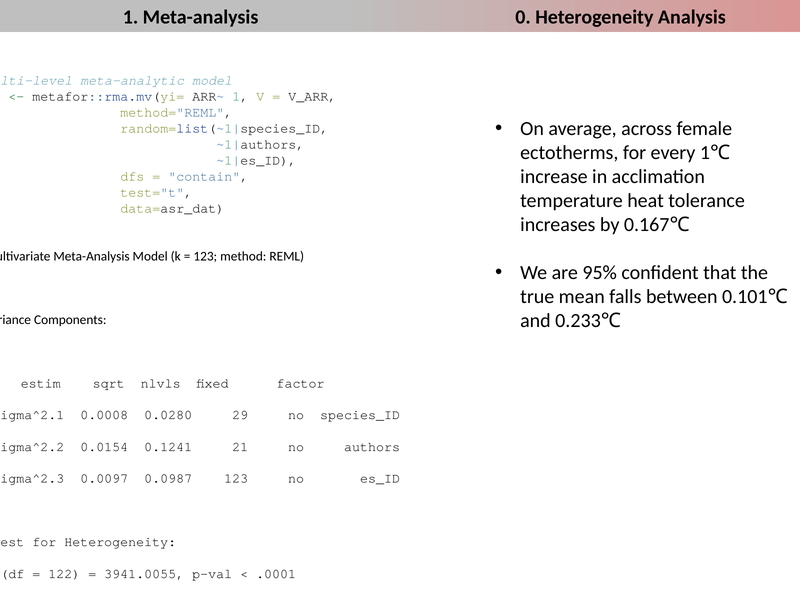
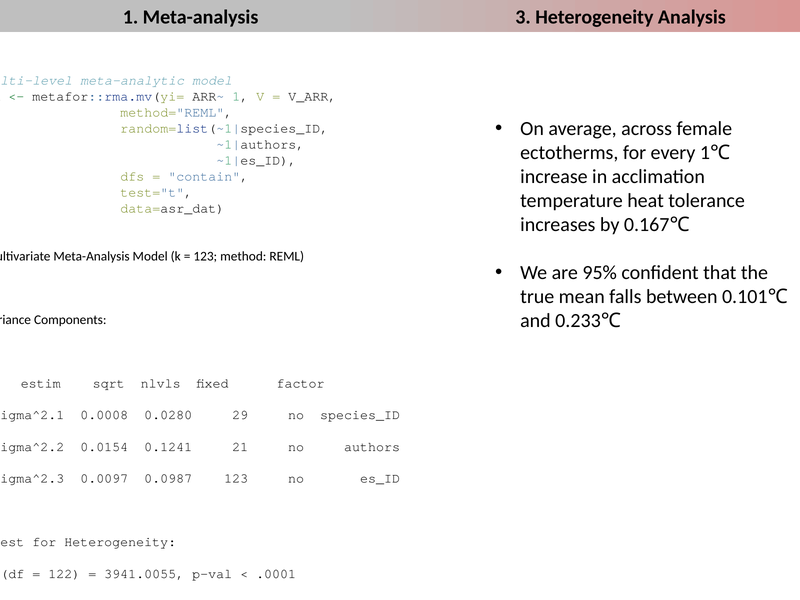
Meta-analysis 0: 0 -> 3
